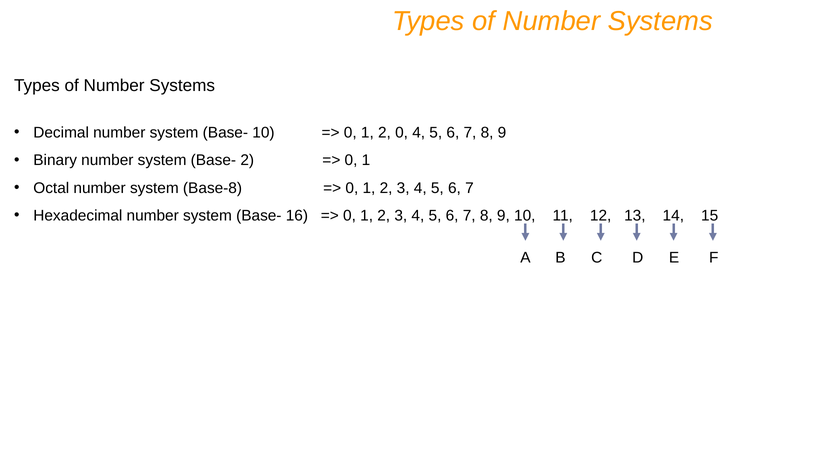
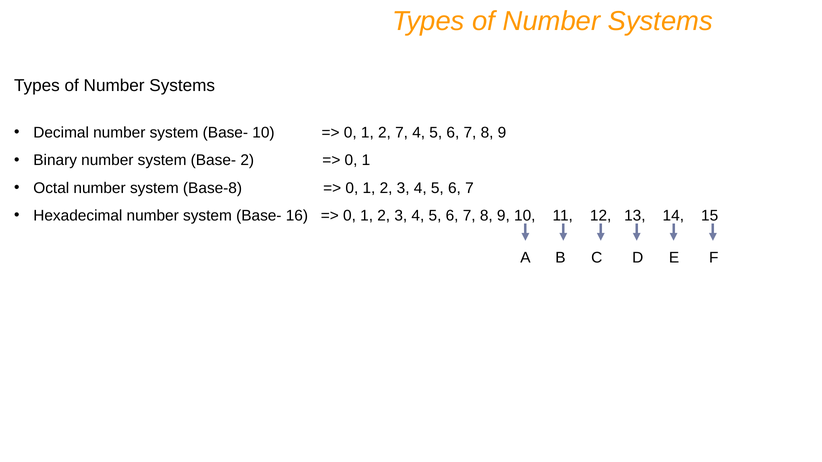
2 0: 0 -> 7
